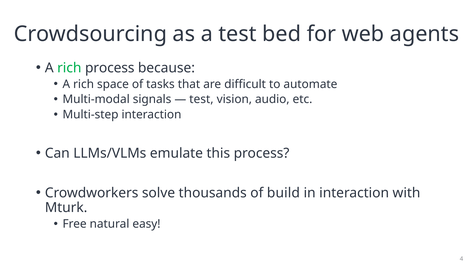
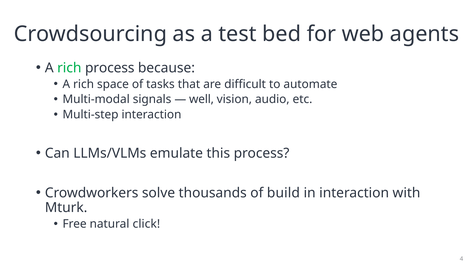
test at (201, 99): test -> well
easy: easy -> click
